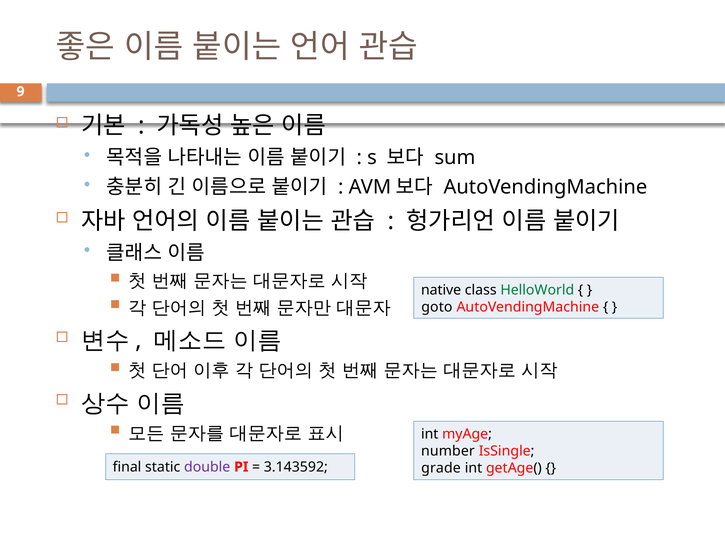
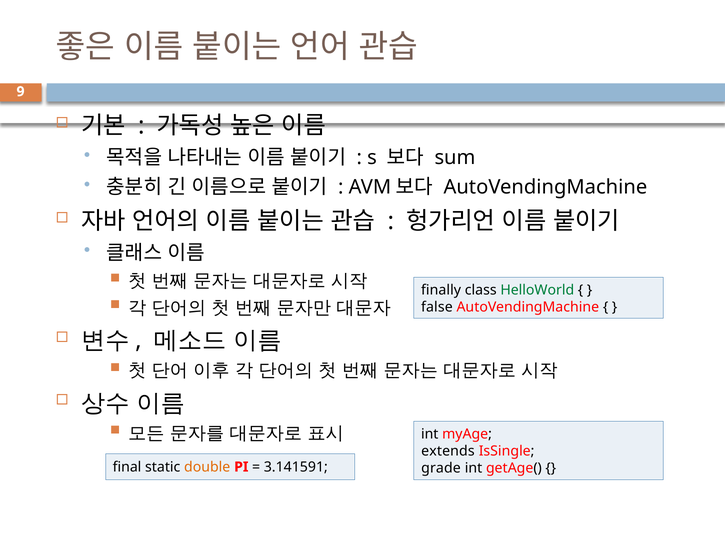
native: native -> finally
goto: goto -> false
number: number -> extends
double colour: purple -> orange
3.143592: 3.143592 -> 3.141591
